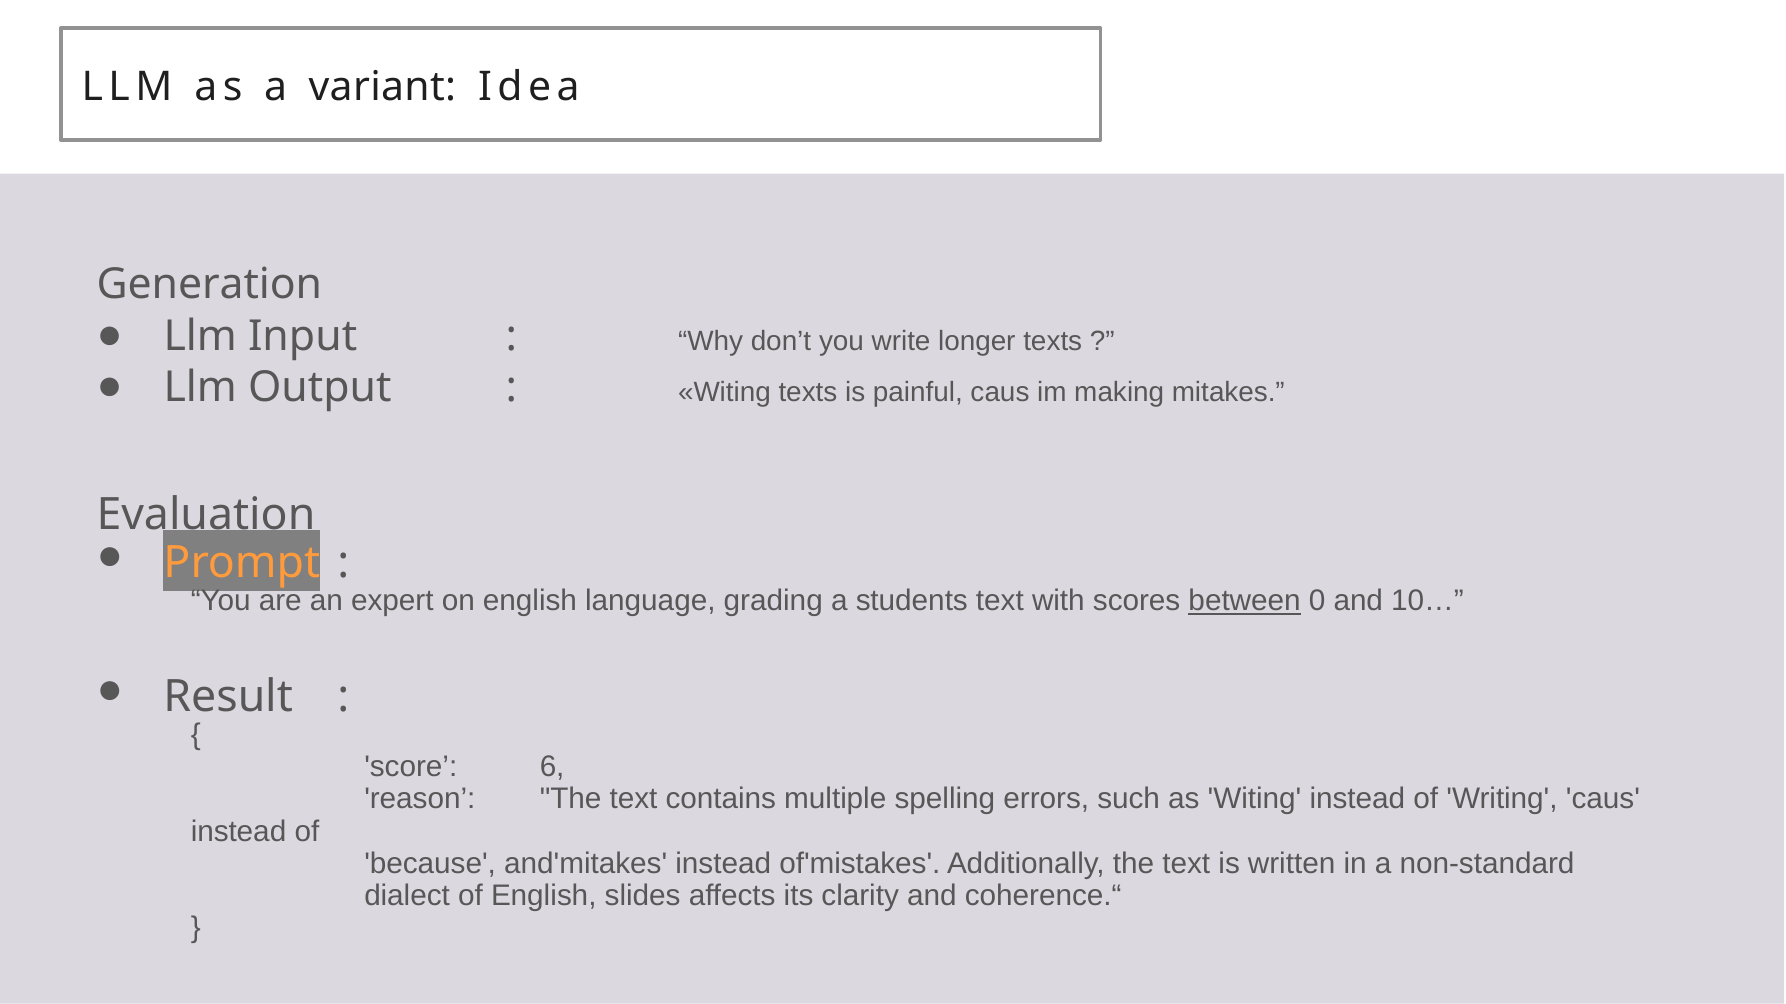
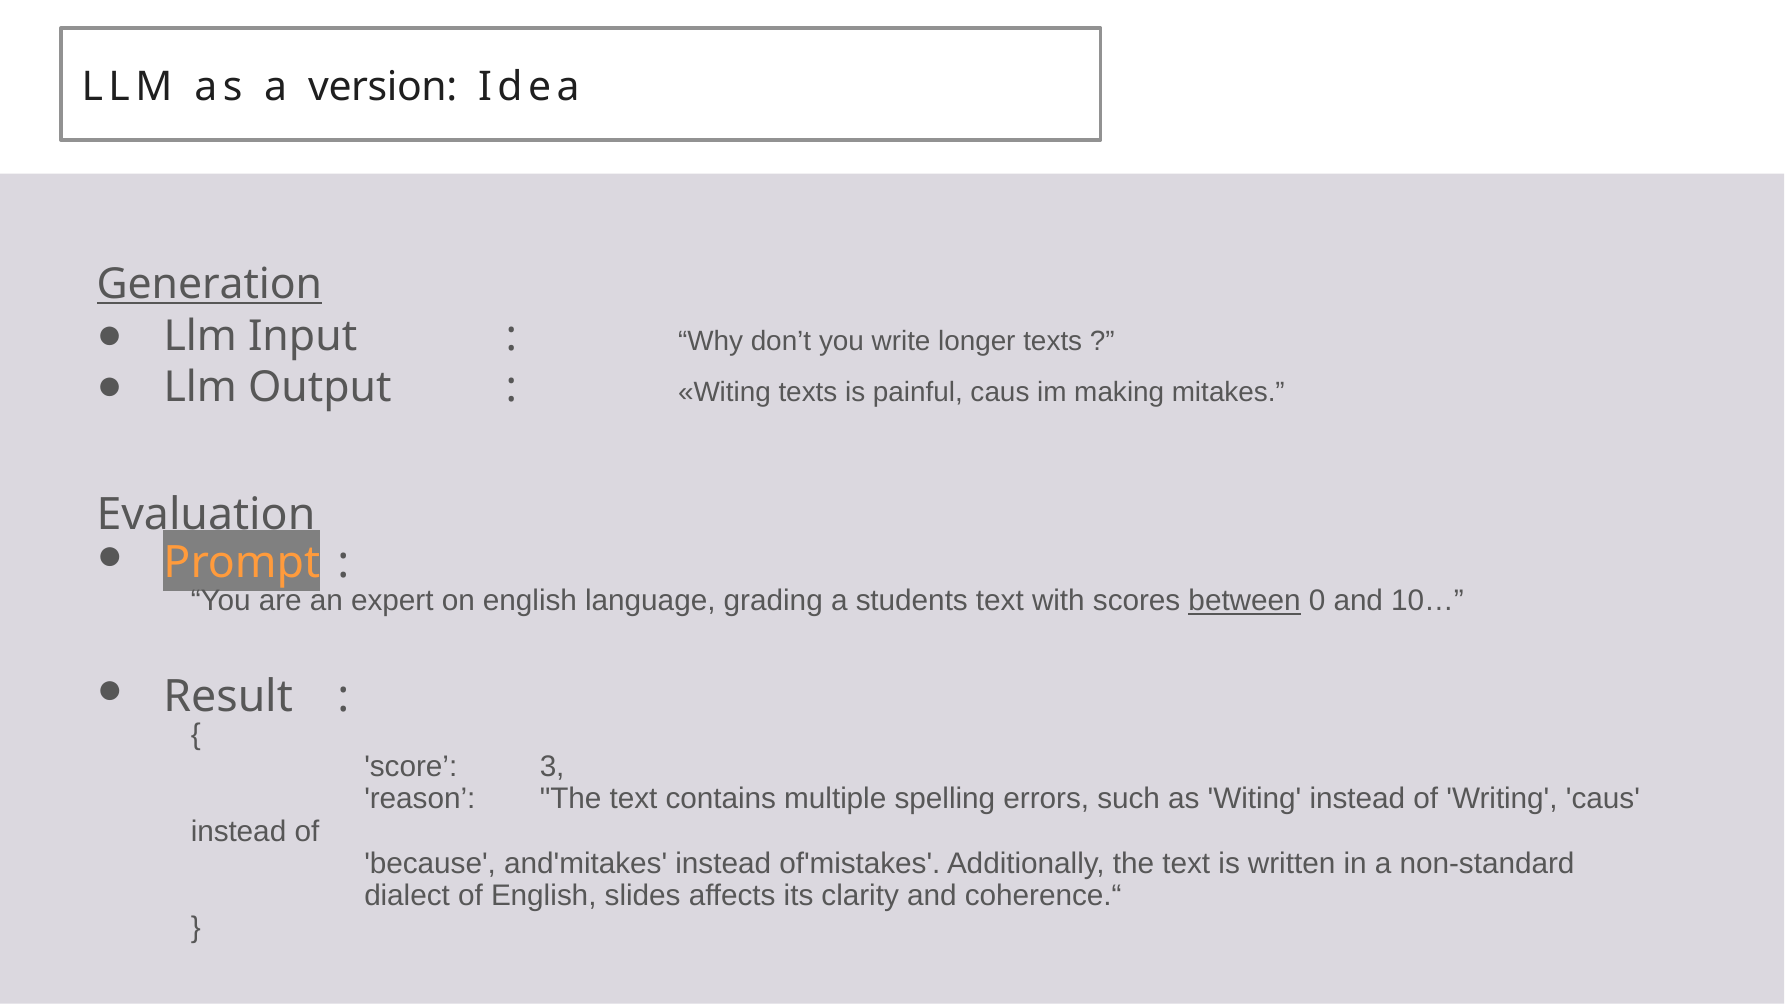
variant: variant -> version
Generation underline: none -> present
6: 6 -> 3
